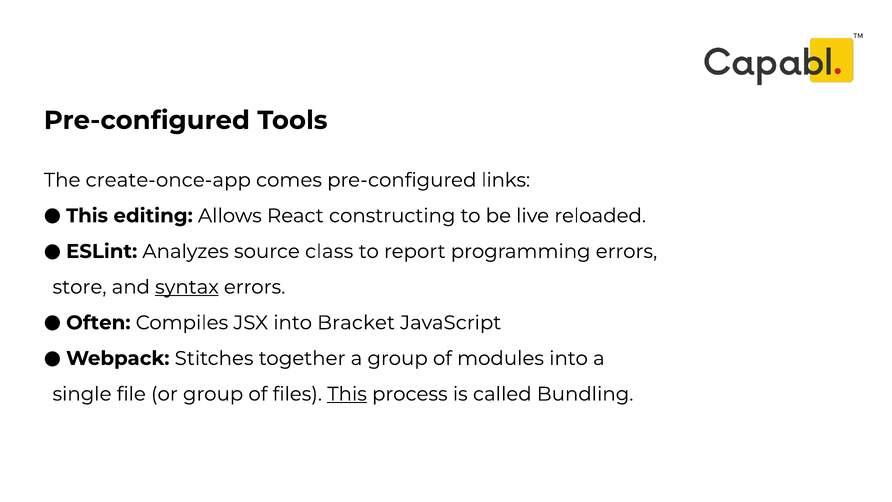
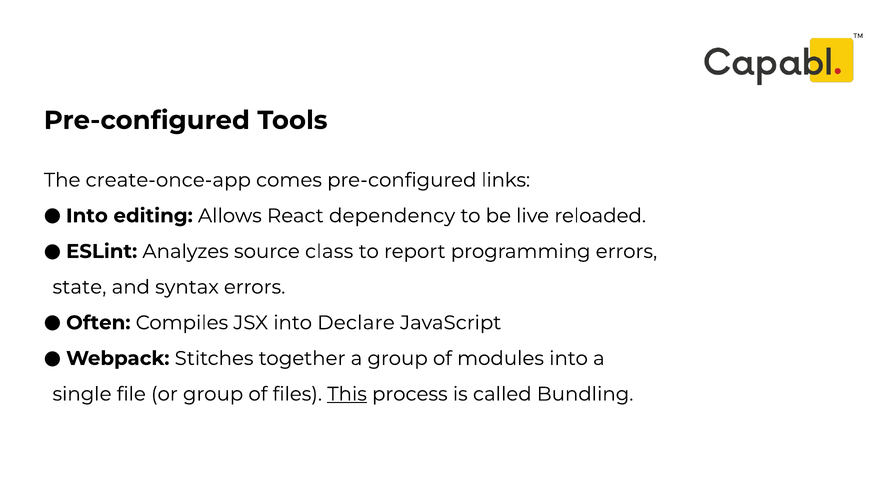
This at (87, 216): This -> Into
constructing: constructing -> dependency
store: store -> state
syntax underline: present -> none
Bracket: Bracket -> Declare
